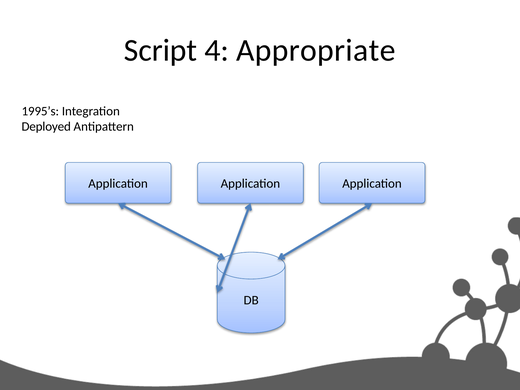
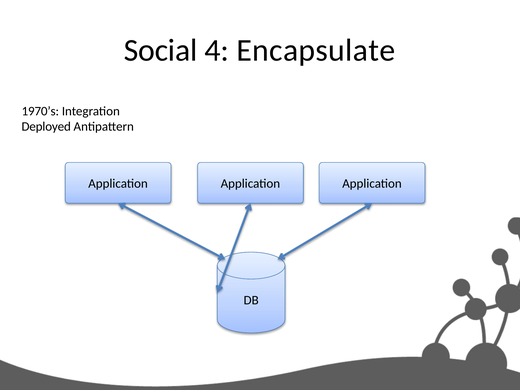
Script: Script -> Social
Appropriate: Appropriate -> Encapsulate
1995’s: 1995’s -> 1970’s
